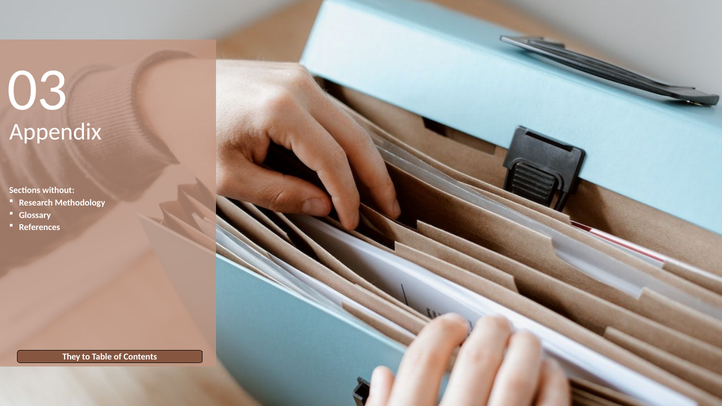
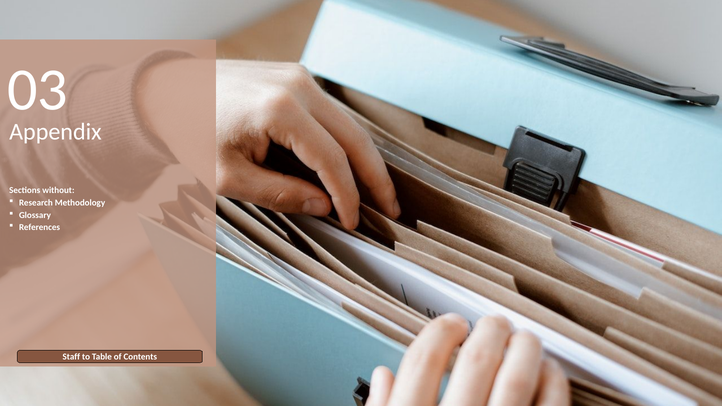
They: They -> Staff
